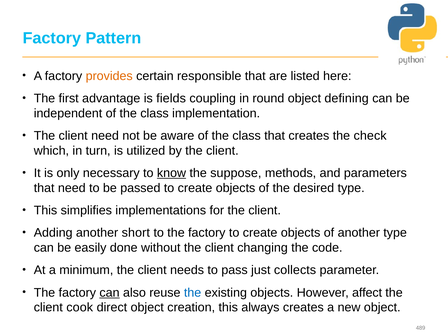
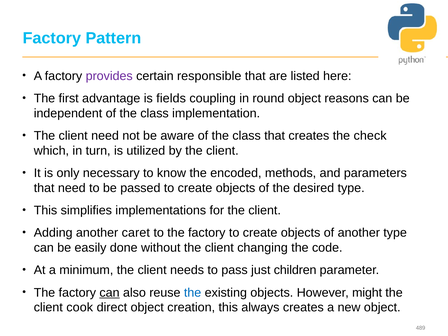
provides colour: orange -> purple
defining: defining -> reasons
know underline: present -> none
suppose: suppose -> encoded
short: short -> caret
collects: collects -> children
affect: affect -> might
